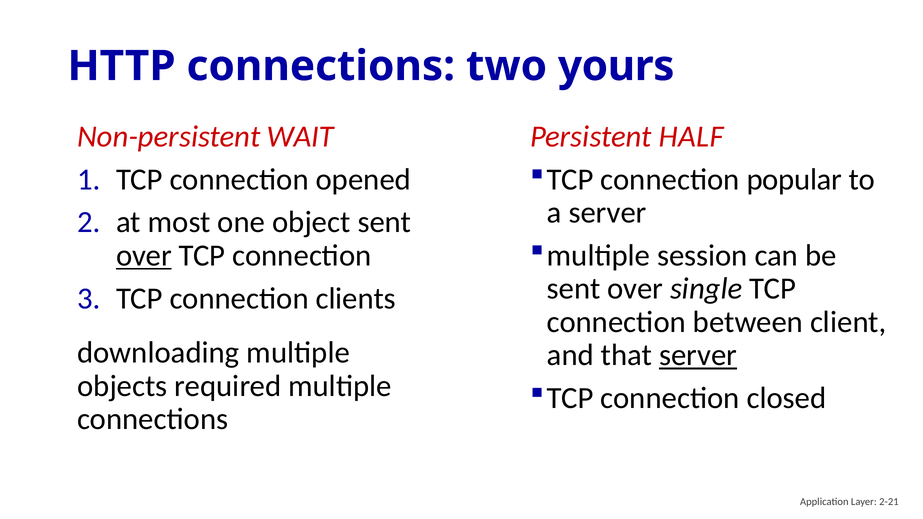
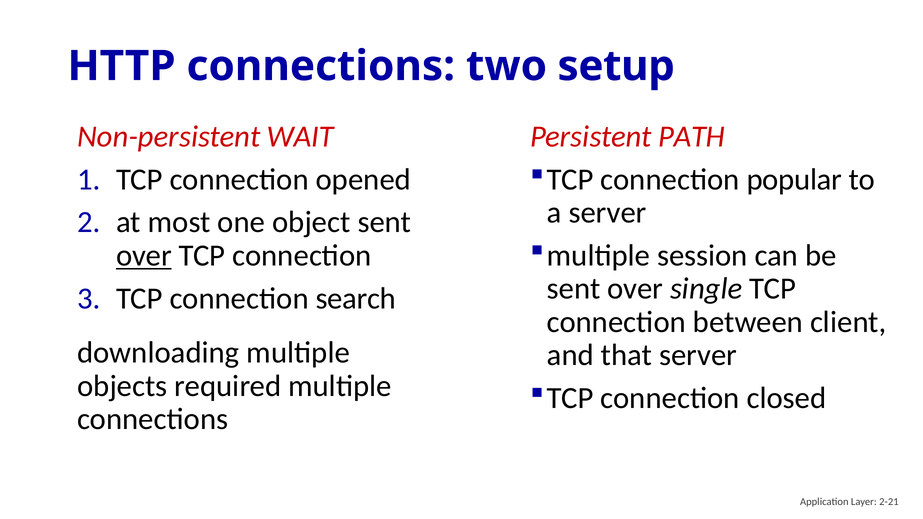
yours: yours -> setup
HALF: HALF -> PATH
clients: clients -> search
server at (698, 355) underline: present -> none
